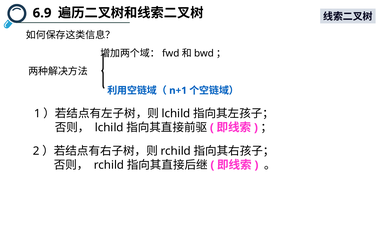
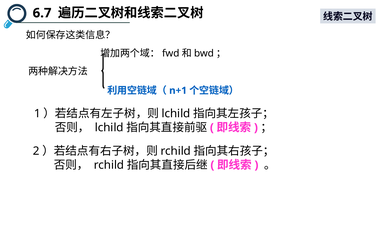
6.9: 6.9 -> 6.7
